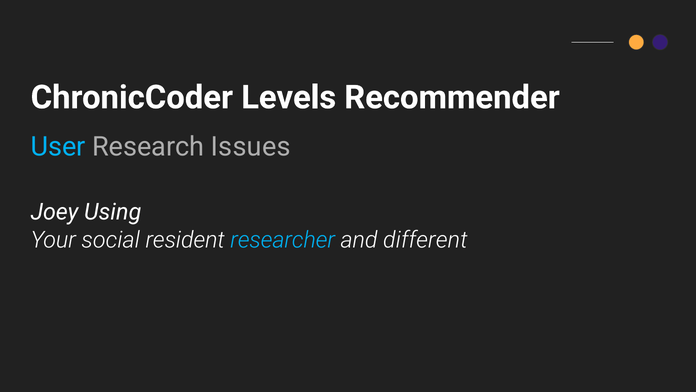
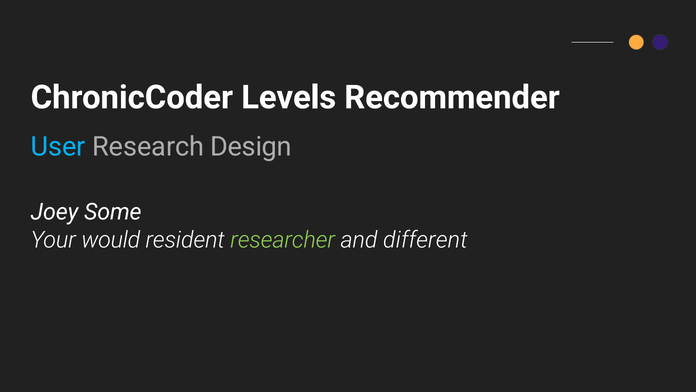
Issues: Issues -> Design
Using: Using -> Some
social: social -> would
researcher colour: light blue -> light green
